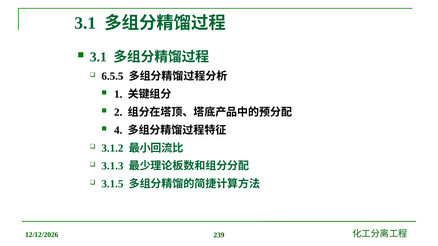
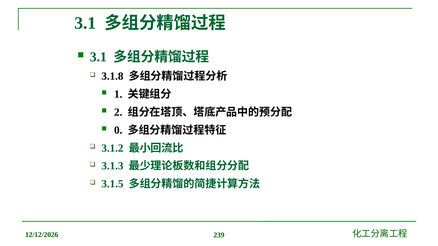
6.5.5: 6.5.5 -> 3.1.8
4: 4 -> 0
